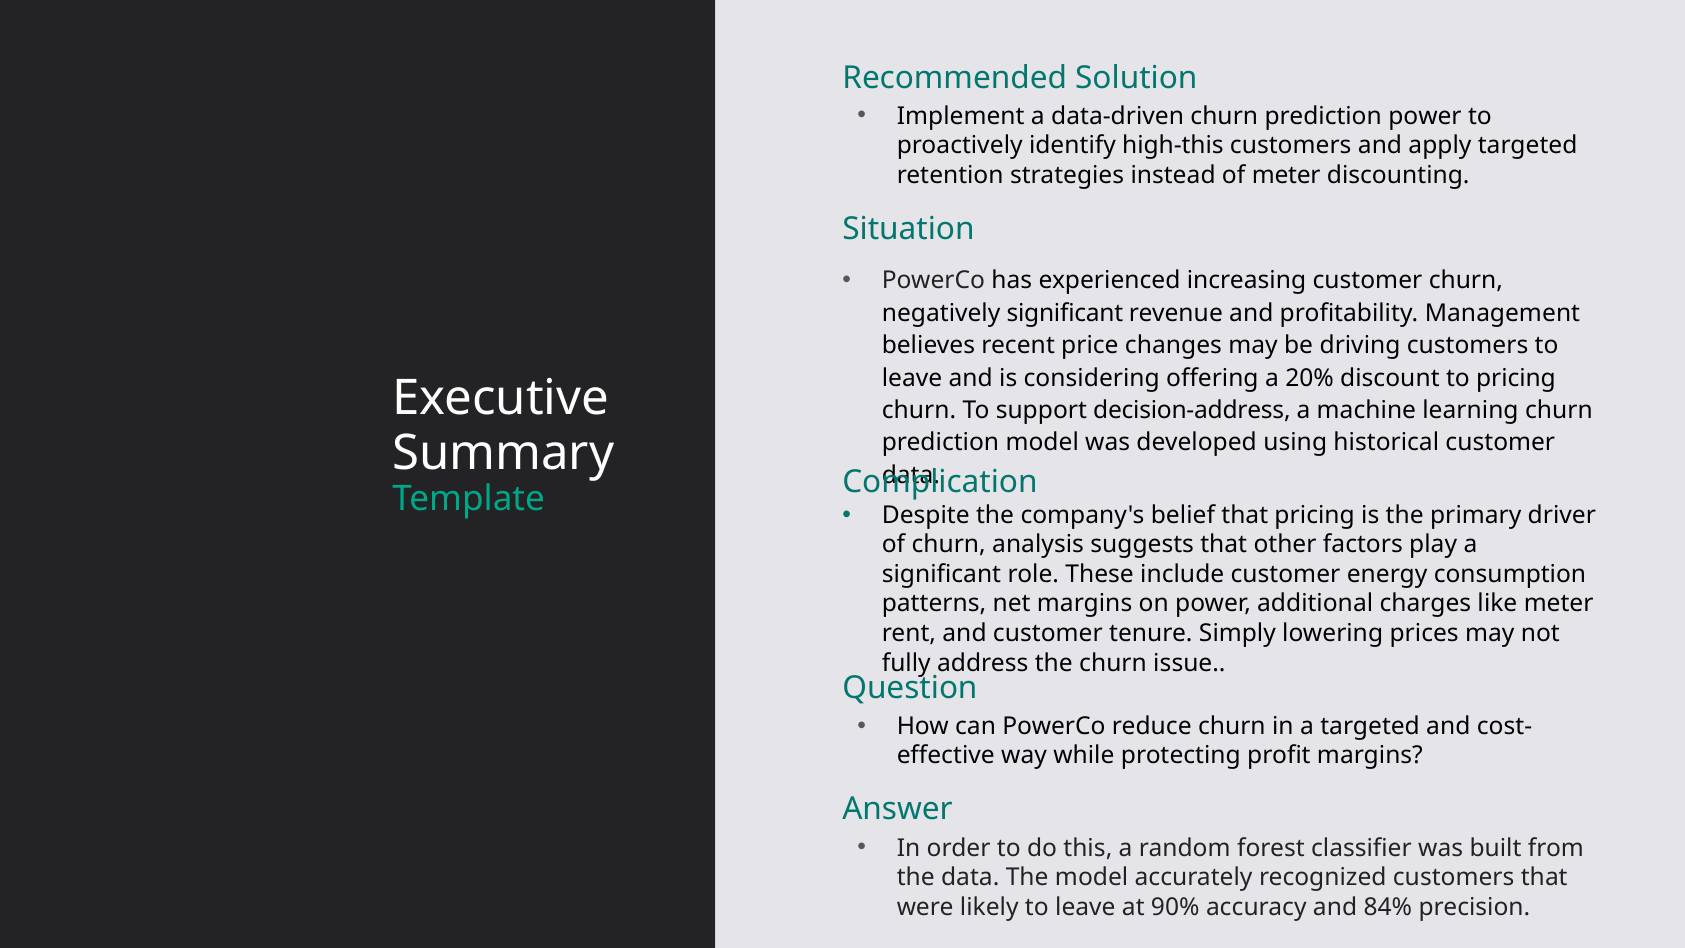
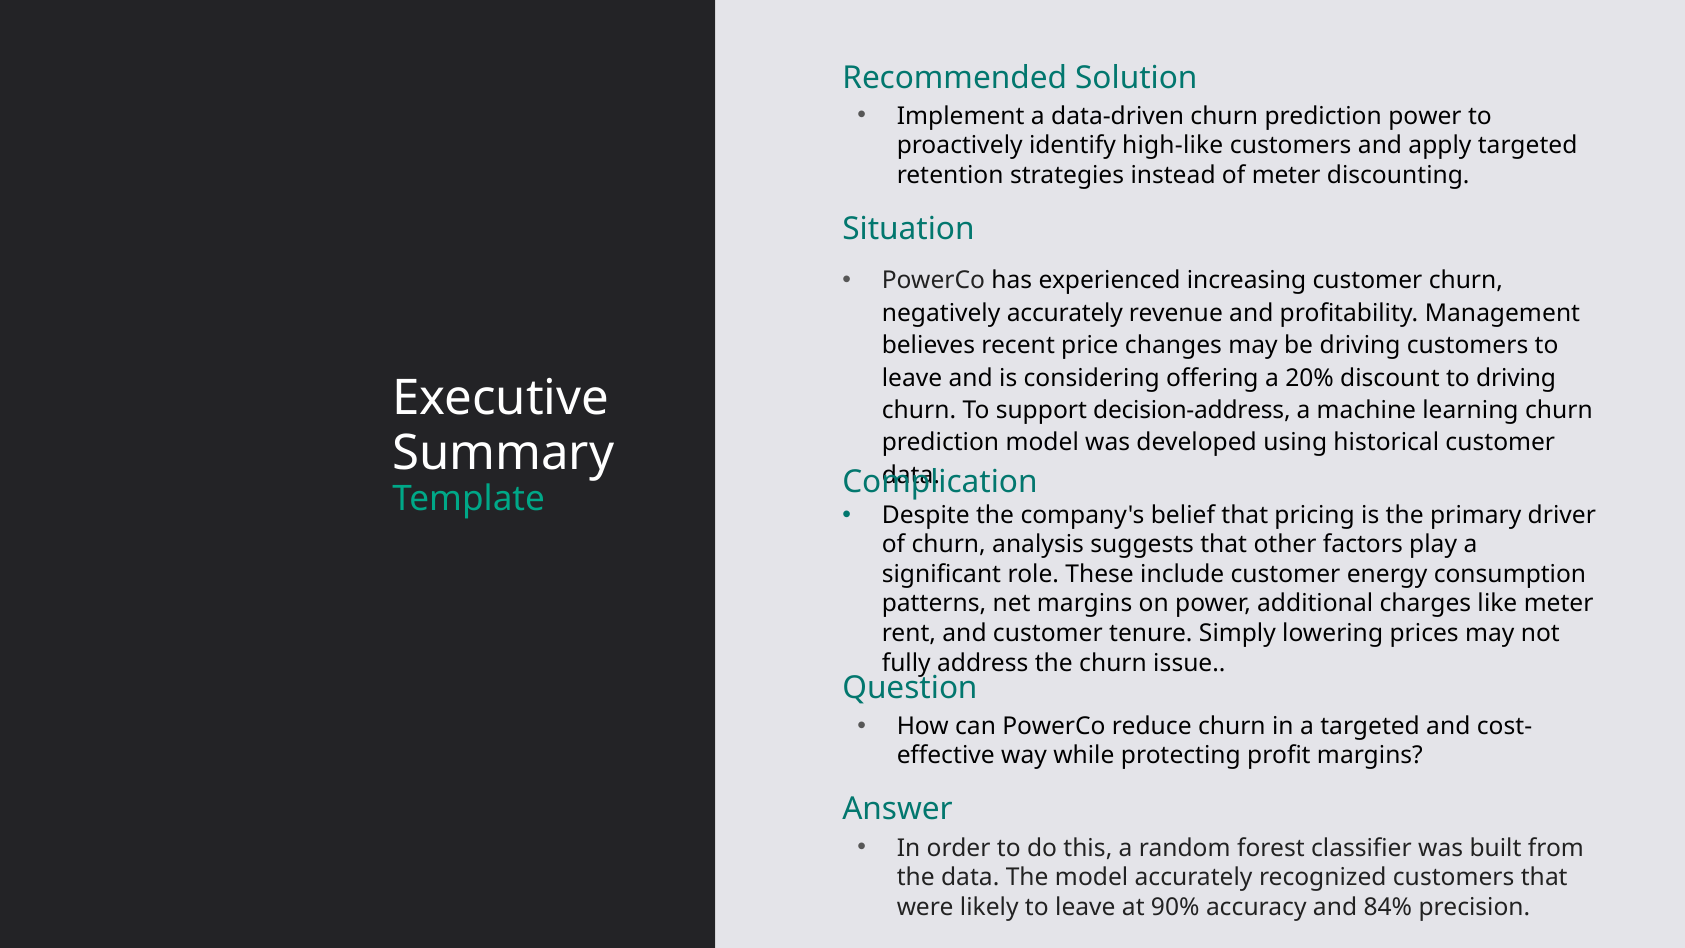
high-this: high-this -> high-like
negatively significant: significant -> accurately
to pricing: pricing -> driving
